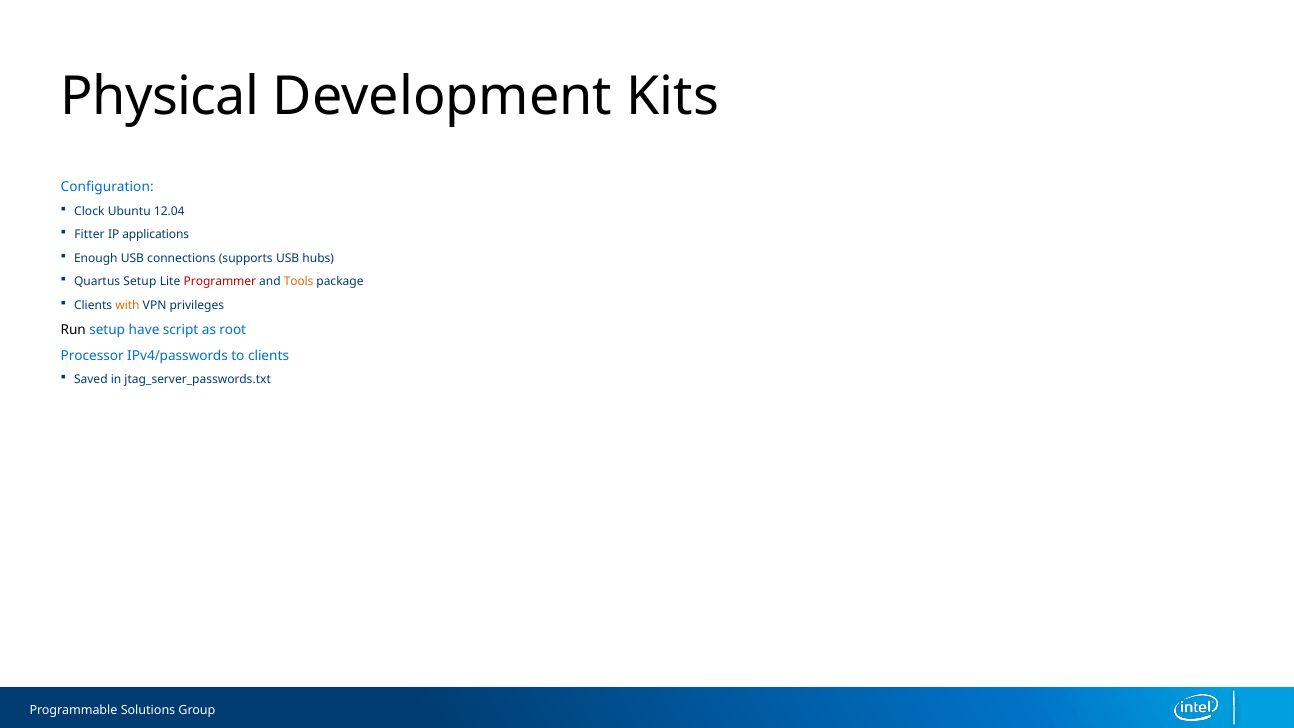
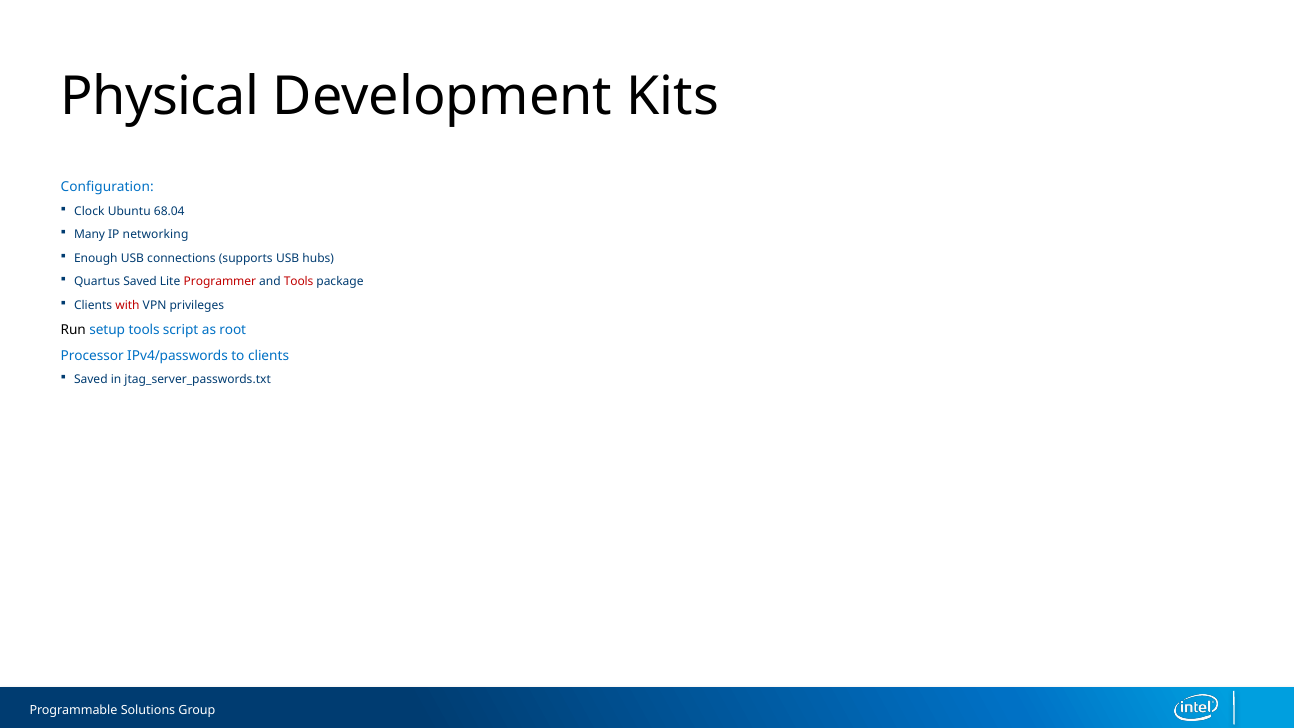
12.04: 12.04 -> 68.04
Fitter: Fitter -> Many
applications: applications -> networking
Quartus Setup: Setup -> Saved
Tools at (299, 282) colour: orange -> red
with colour: orange -> red
setup have: have -> tools
